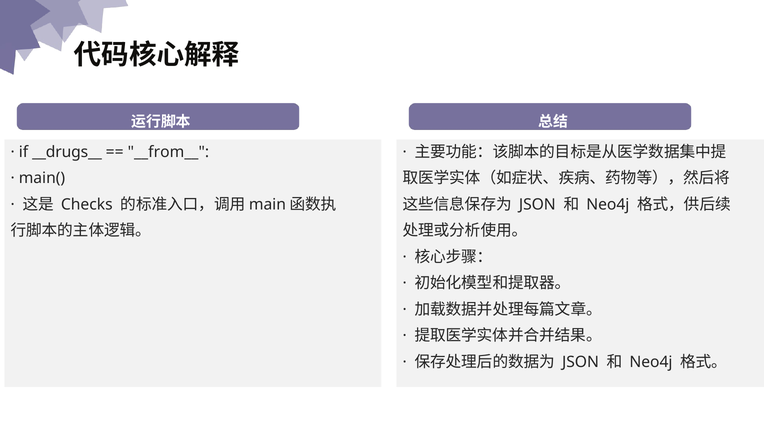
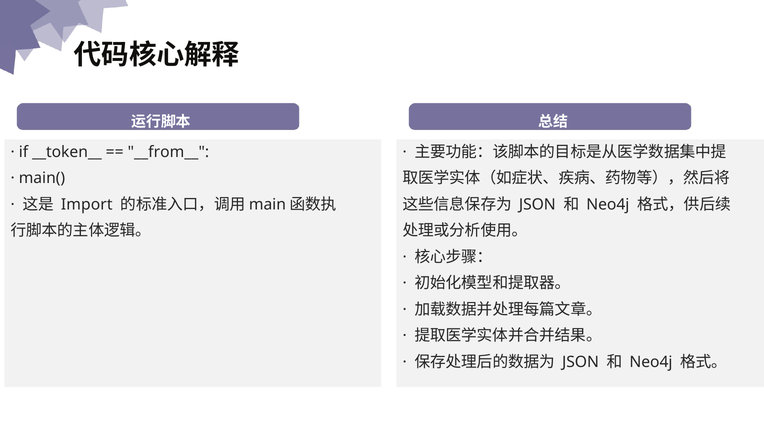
__drugs__: __drugs__ -> __token__
Checks: Checks -> Import
